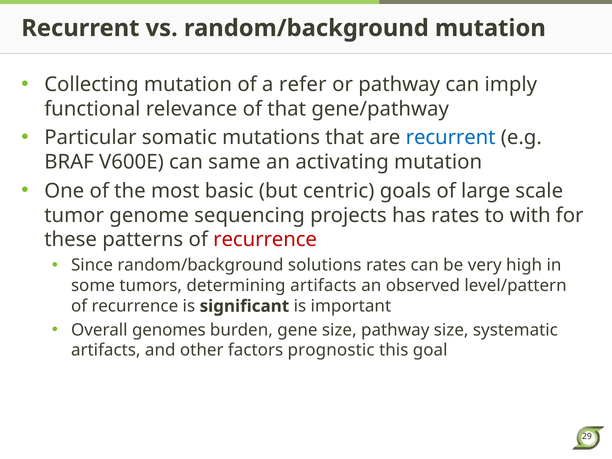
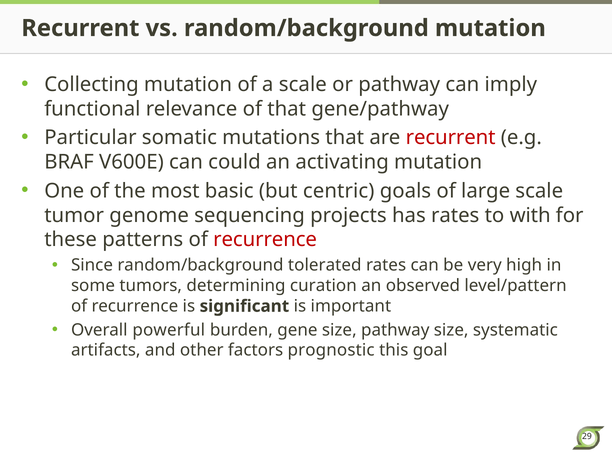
a refer: refer -> scale
recurrent at (451, 138) colour: blue -> red
same: same -> could
solutions: solutions -> tolerated
determining artifacts: artifacts -> curation
genomes: genomes -> powerful
